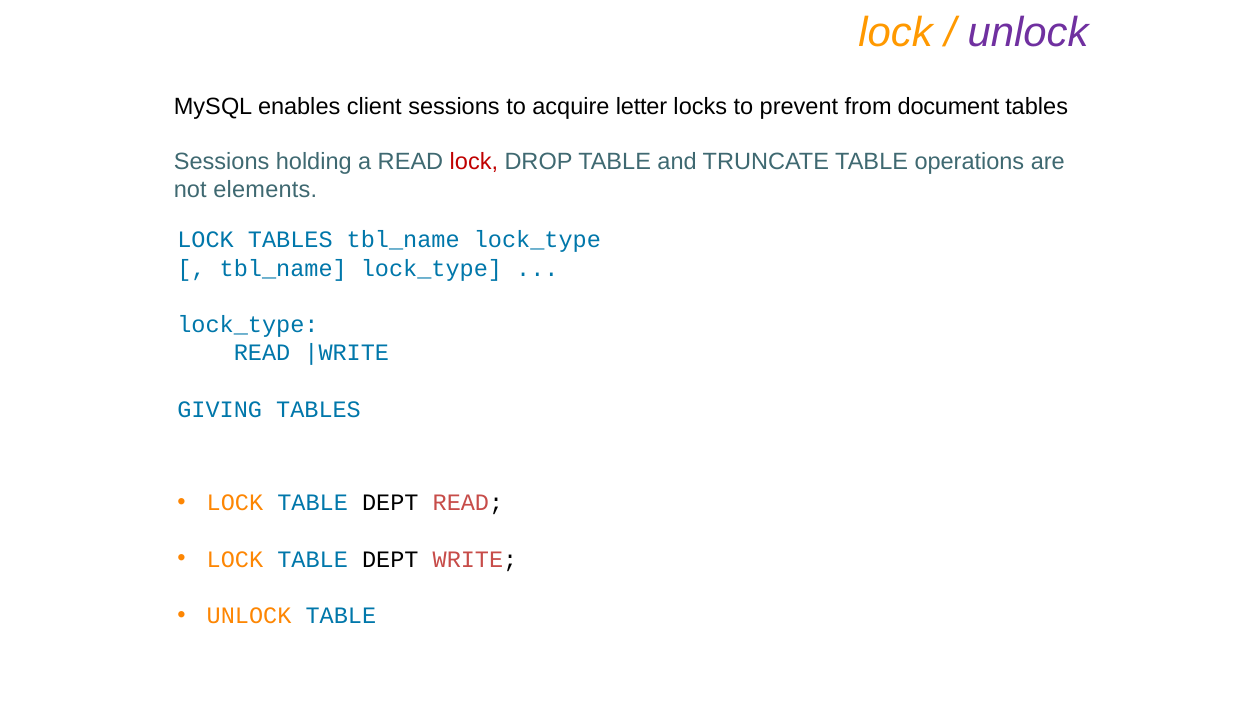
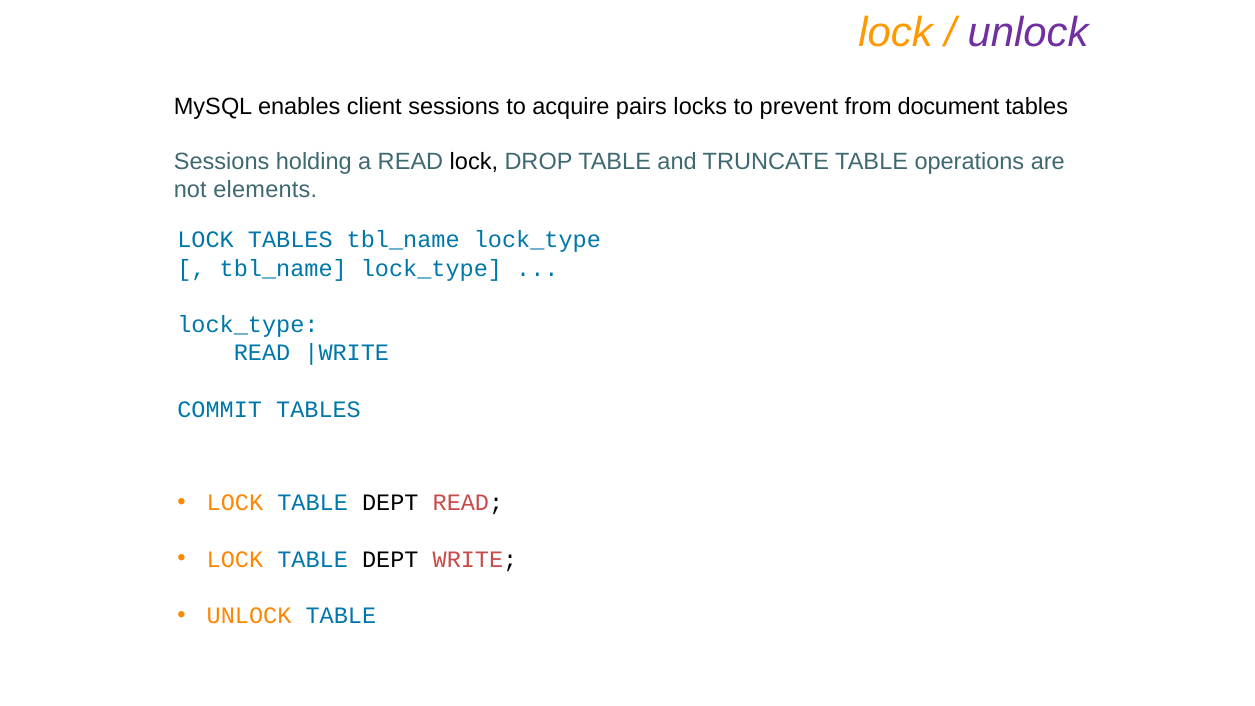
letter: letter -> pairs
lock at (474, 162) colour: red -> black
GIVING: GIVING -> COMMIT
